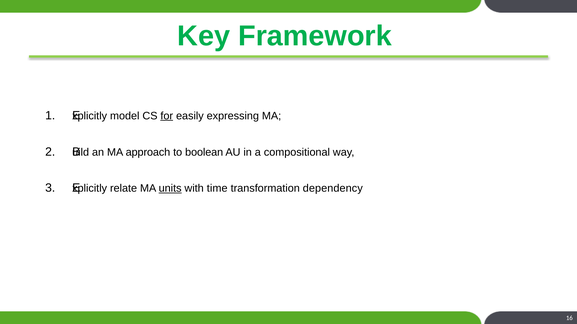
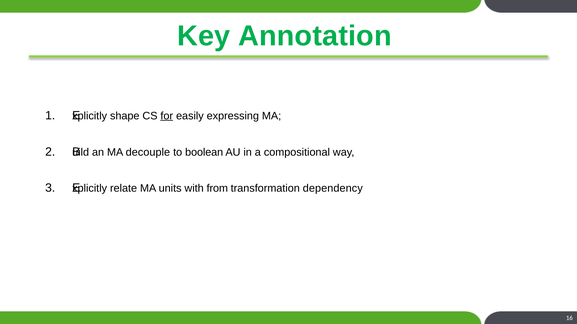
Framework: Framework -> Annotation
model: model -> shape
approach: approach -> decouple
units underline: present -> none
time: time -> from
